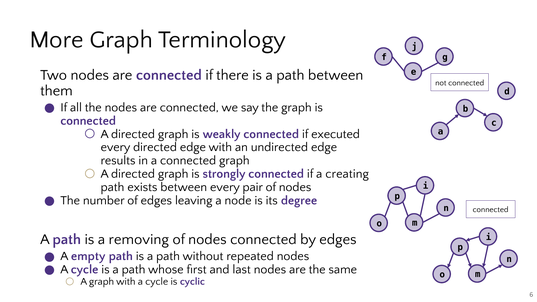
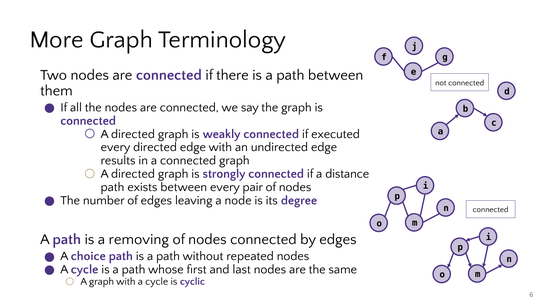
creating: creating -> distance
empty: empty -> choice
